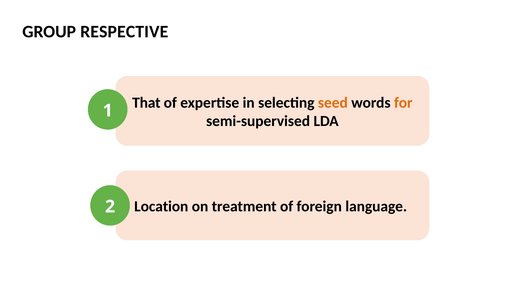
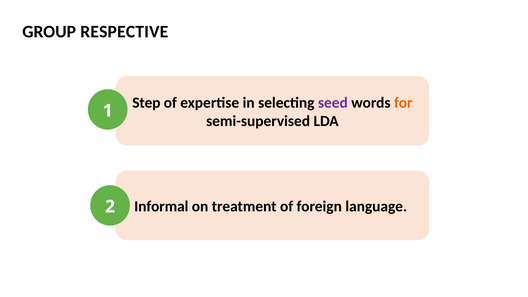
That: That -> Step
seed colour: orange -> purple
Location: Location -> Informal
